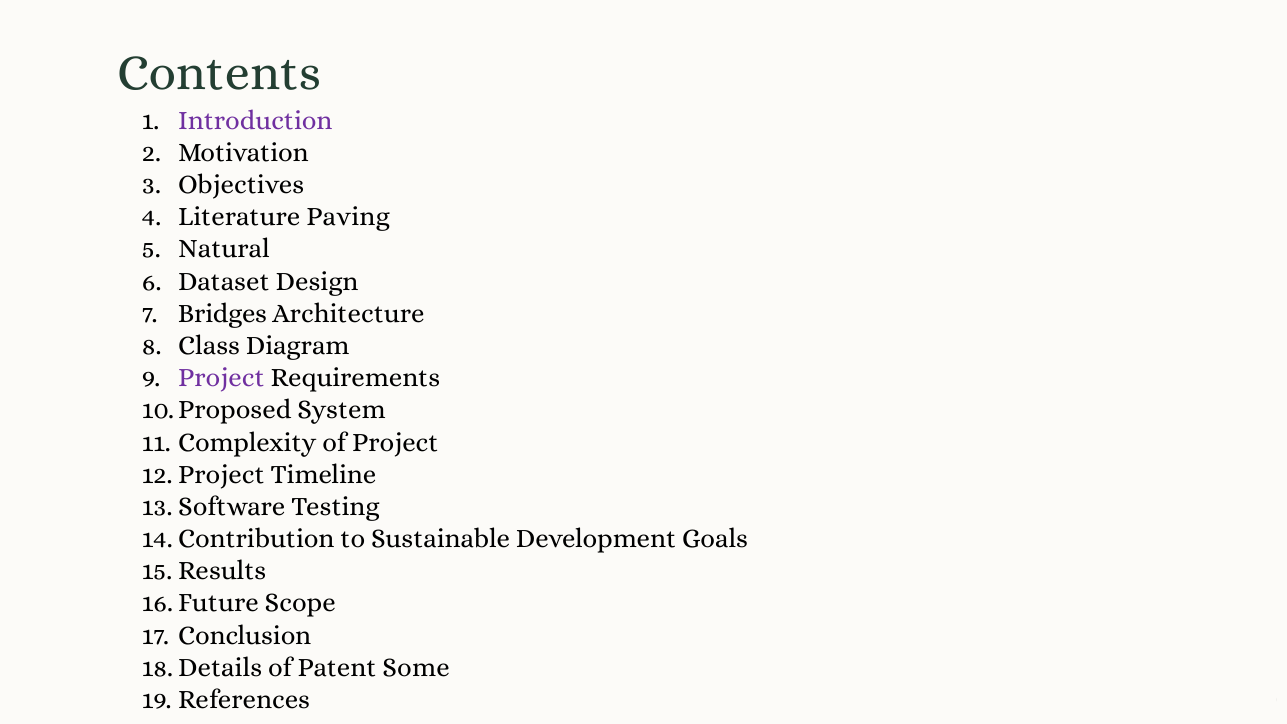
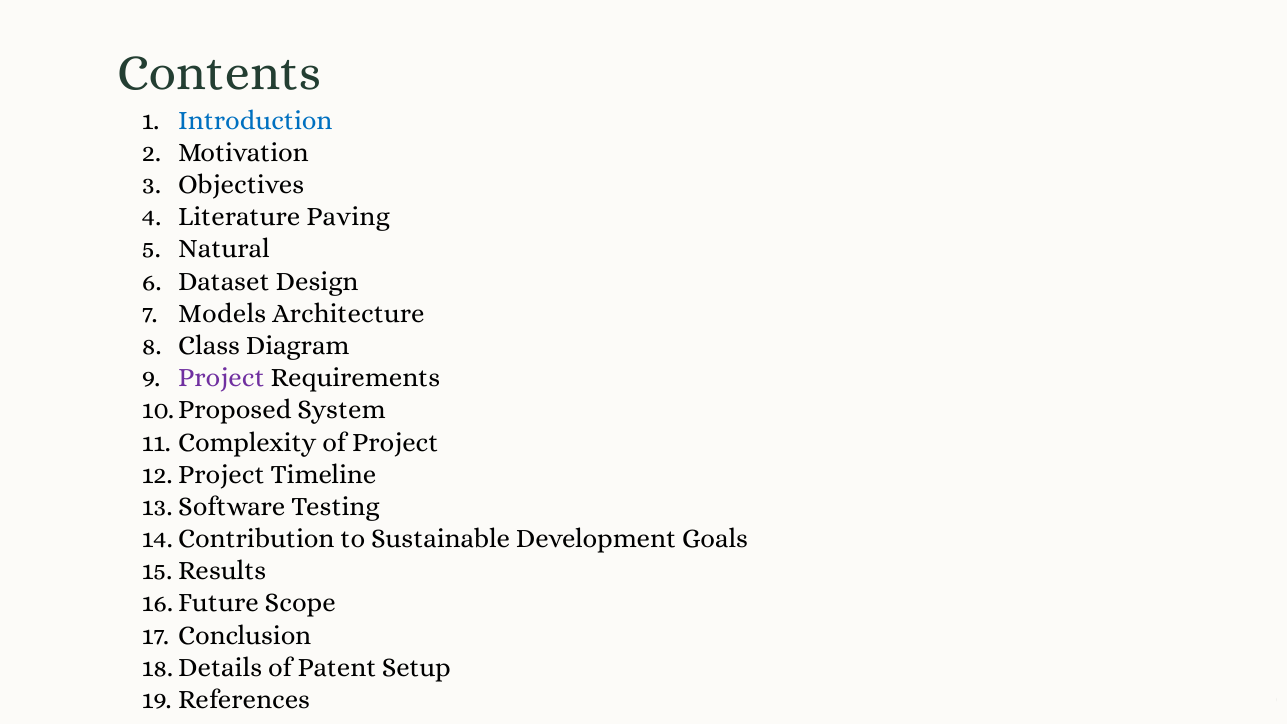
Introduction colour: purple -> blue
Bridges: Bridges -> Models
Some: Some -> Setup
